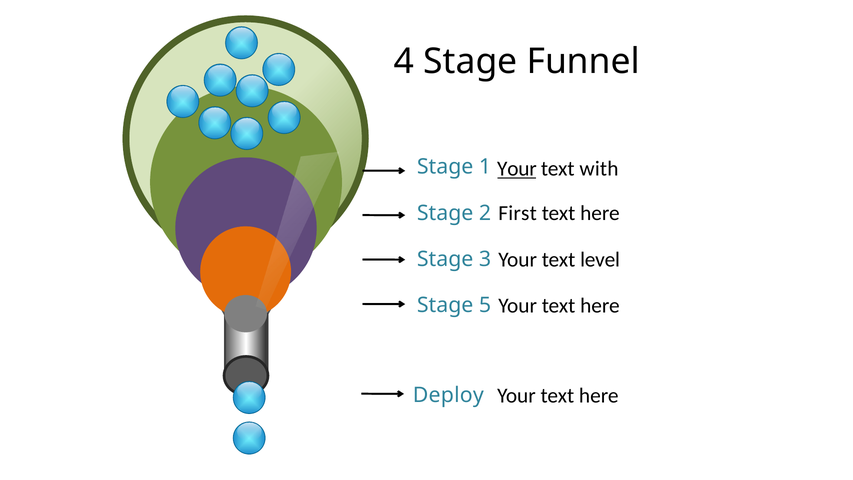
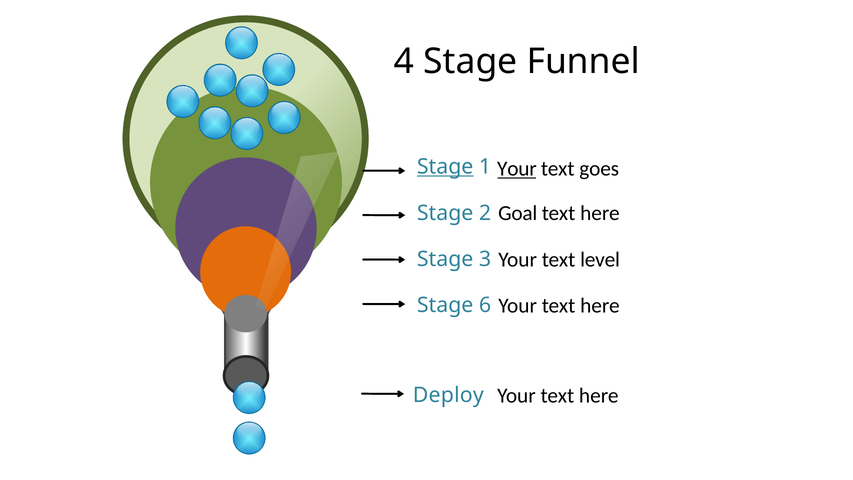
Stage at (445, 167) underline: none -> present
with: with -> goes
First: First -> Goal
5: 5 -> 6
